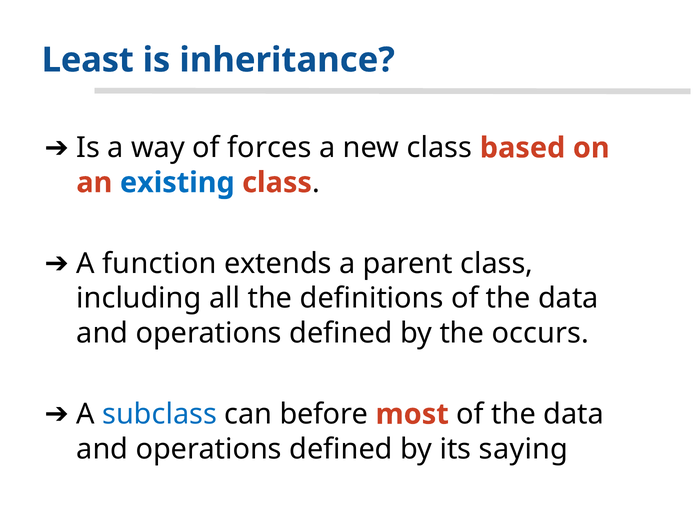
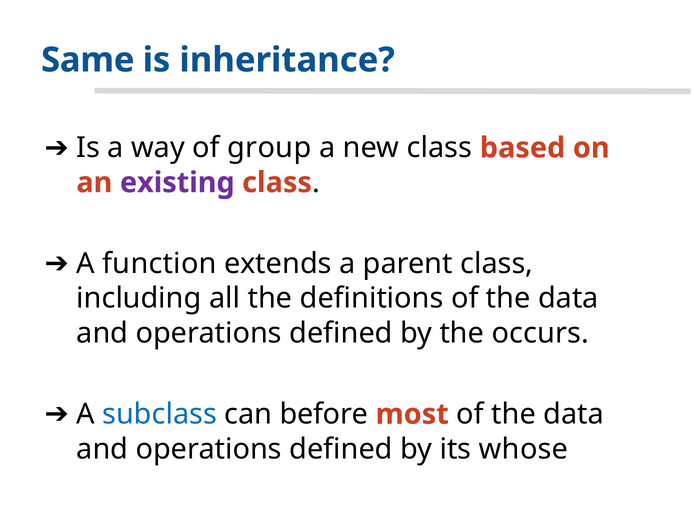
Least: Least -> Same
forces: forces -> group
existing colour: blue -> purple
saying: saying -> whose
